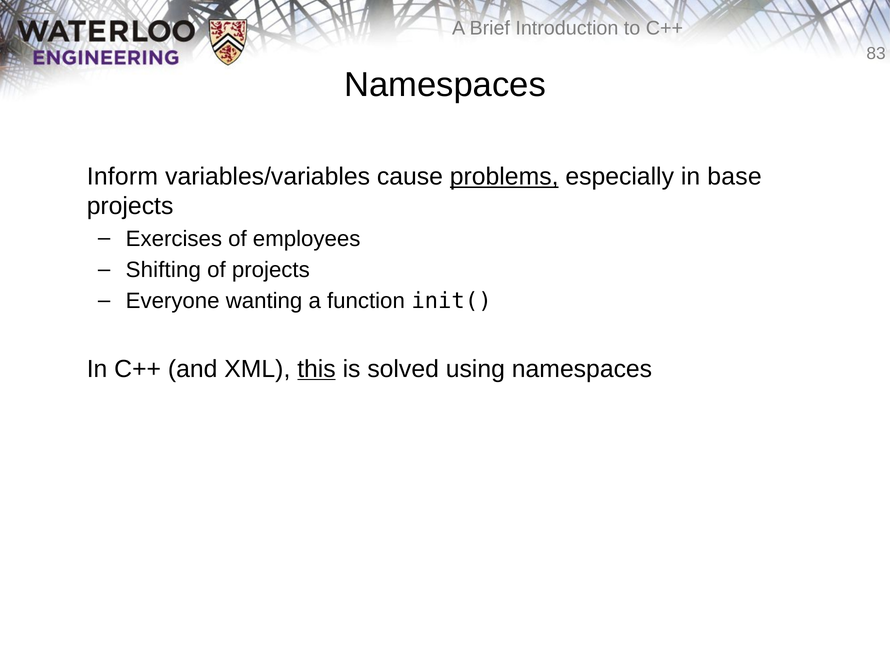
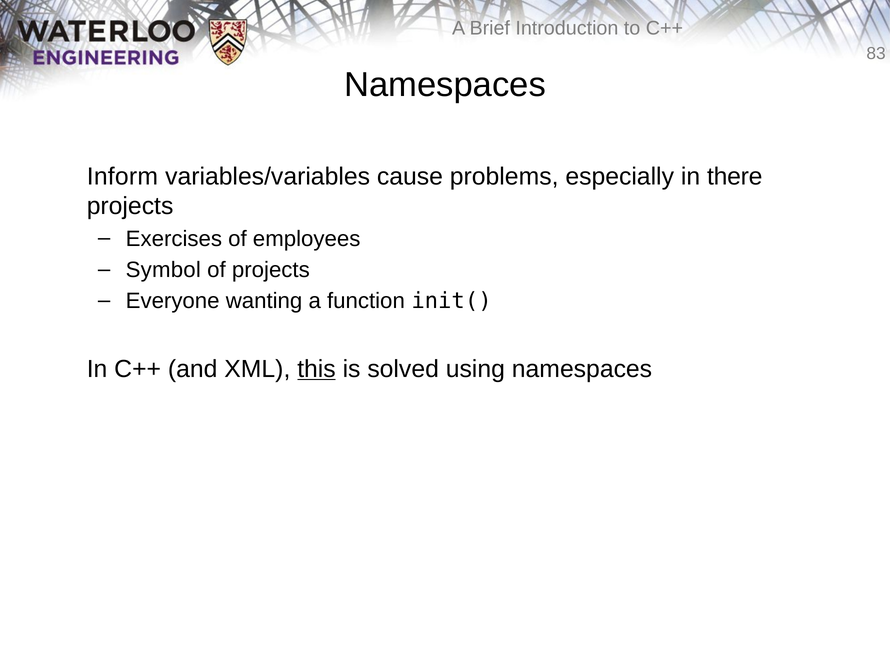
problems underline: present -> none
base: base -> there
Shifting: Shifting -> Symbol
